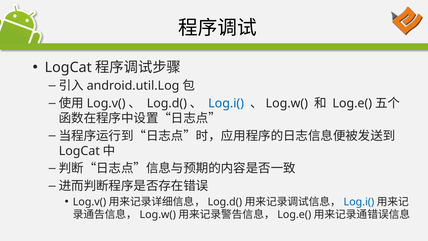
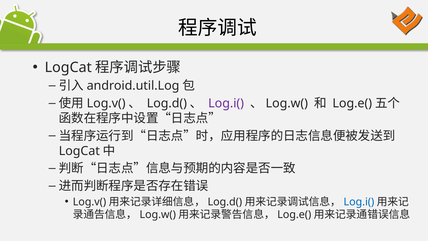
Log.i( at (226, 103) colour: blue -> purple
